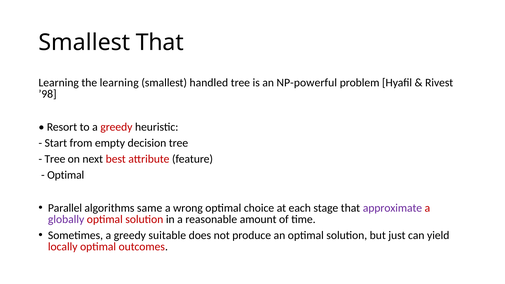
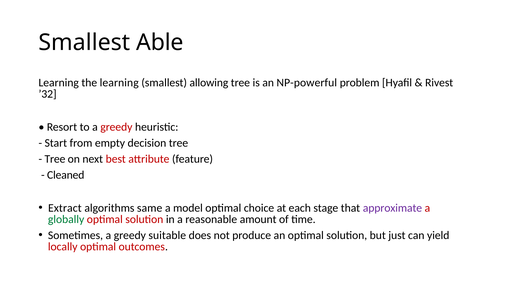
Smallest That: That -> Able
handled: handled -> allowing
’98: ’98 -> ’32
Optimal at (66, 175): Optimal -> Cleaned
Parallel: Parallel -> Extract
wrong: wrong -> model
globally colour: purple -> green
